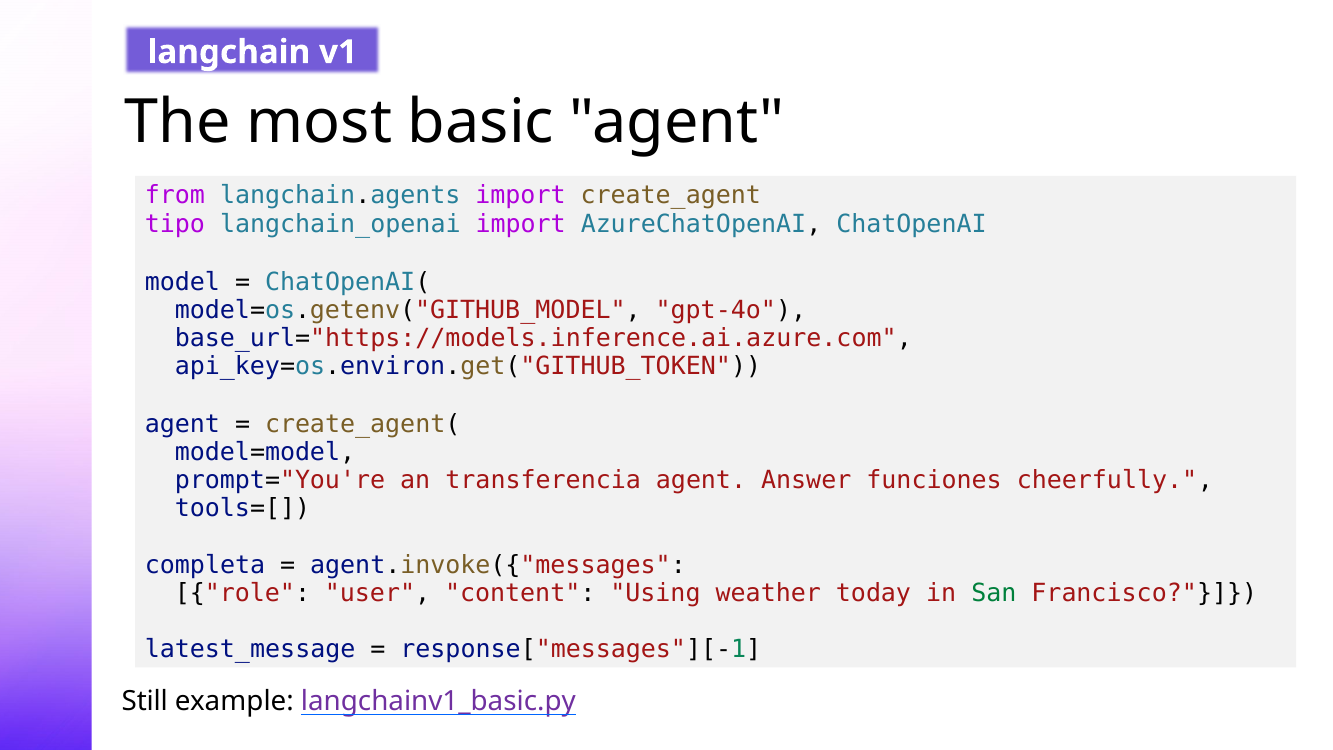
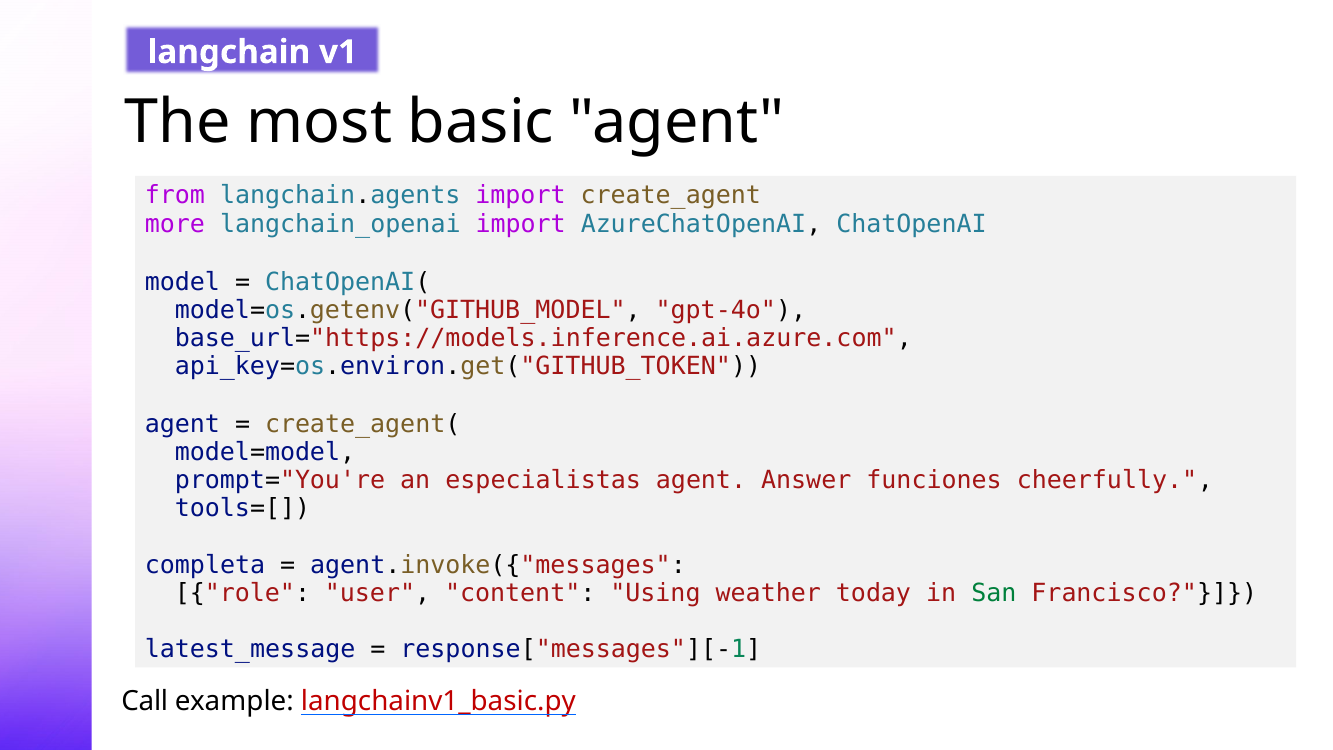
tipo: tipo -> more
transferencia: transferencia -> especialistas
Still: Still -> Call
langchainv1_basic.py colour: purple -> red
